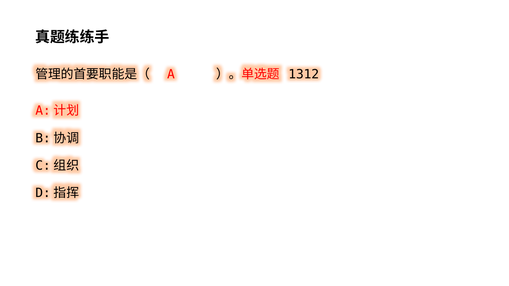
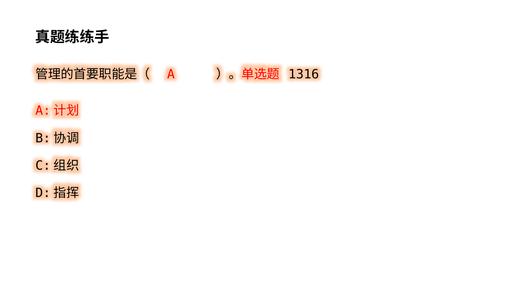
1312: 1312 -> 1316
